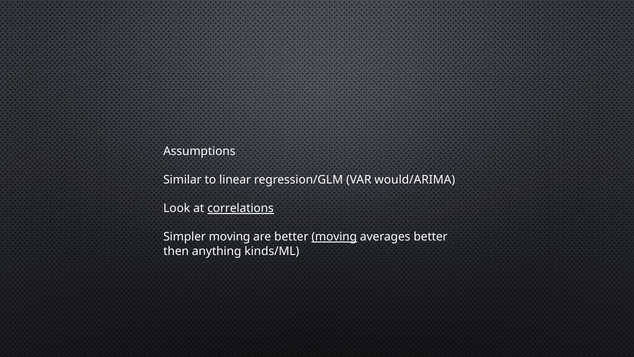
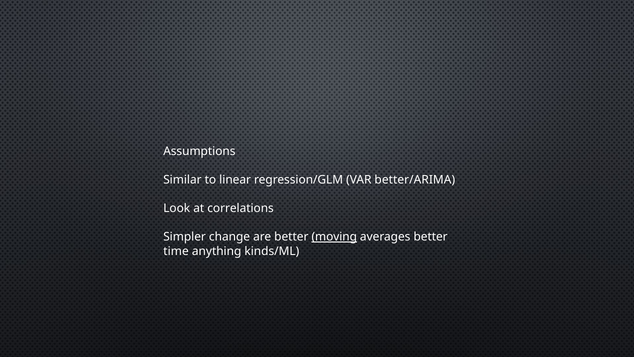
would/ARIMA: would/ARIMA -> better/ARIMA
correlations underline: present -> none
Simpler moving: moving -> change
then: then -> time
